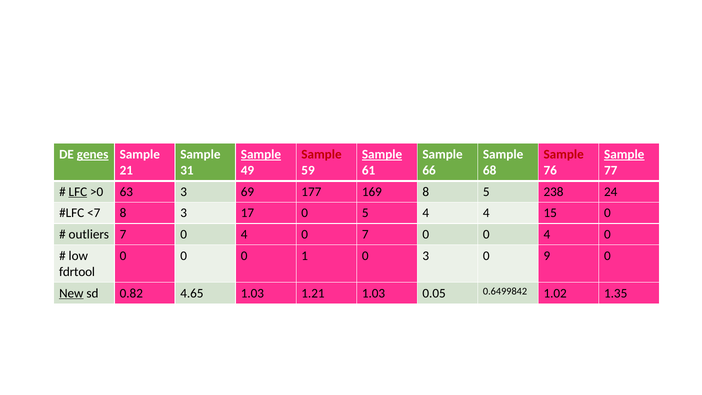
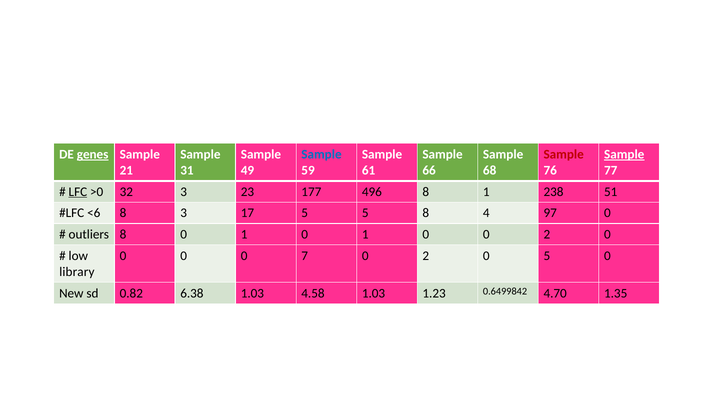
Sample at (261, 154) underline: present -> none
Sample at (321, 154) colour: red -> blue
Sample at (382, 154) underline: present -> none
63: 63 -> 32
69: 69 -> 23
169: 169 -> 496
8 5: 5 -> 1
24: 24 -> 51
<7: <7 -> <6
17 0: 0 -> 5
5 4: 4 -> 8
15: 15 -> 97
outliers 7: 7 -> 8
4 at (244, 234): 4 -> 1
7 at (365, 234): 7 -> 1
0 0 4: 4 -> 2
1: 1 -> 7
3 at (426, 256): 3 -> 2
0 9: 9 -> 5
fdrtool: fdrtool -> library
New underline: present -> none
4.65: 4.65 -> 6.38
1.21: 1.21 -> 4.58
0.05: 0.05 -> 1.23
1.02: 1.02 -> 4.70
